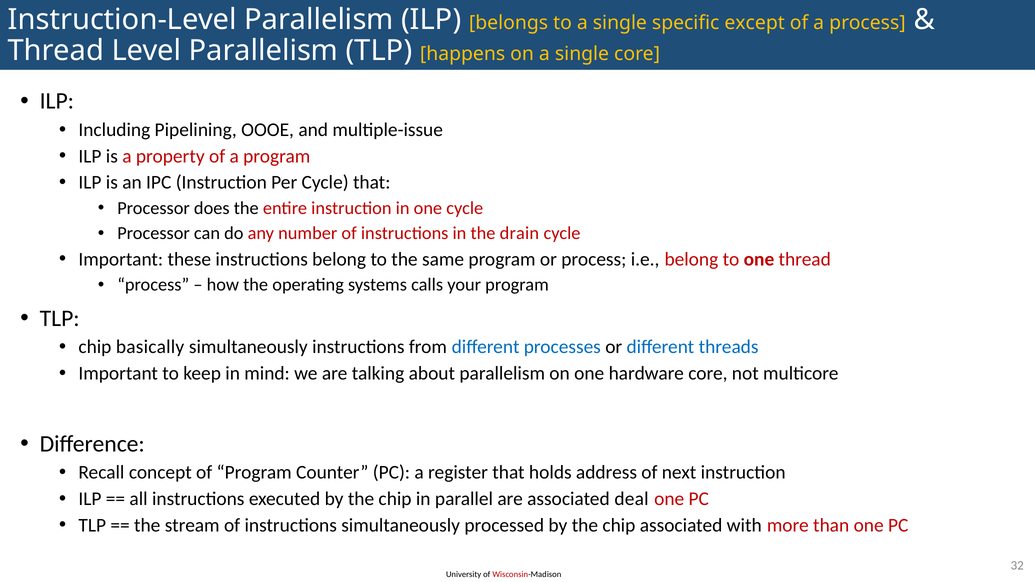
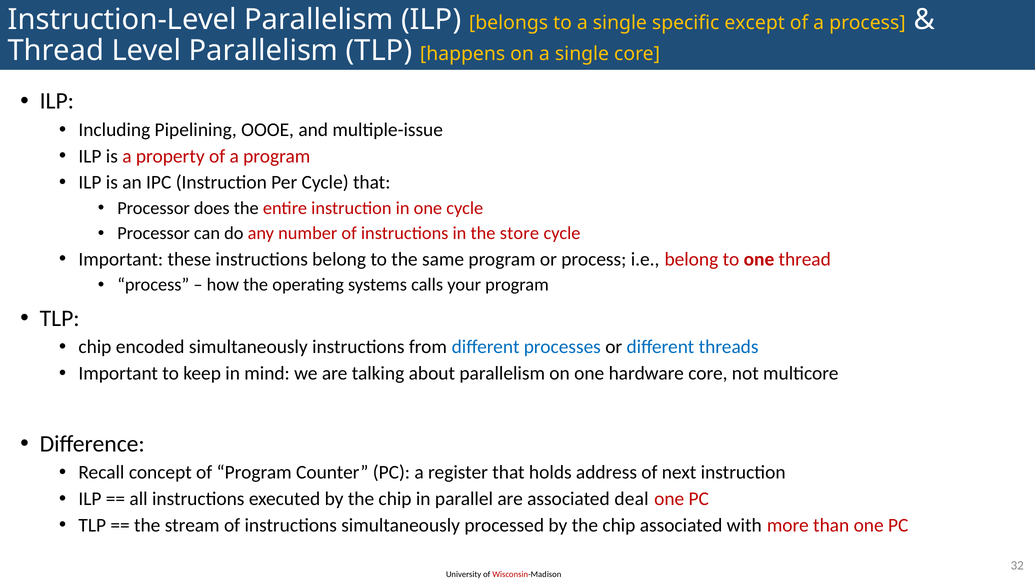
drain: drain -> store
basically: basically -> encoded
